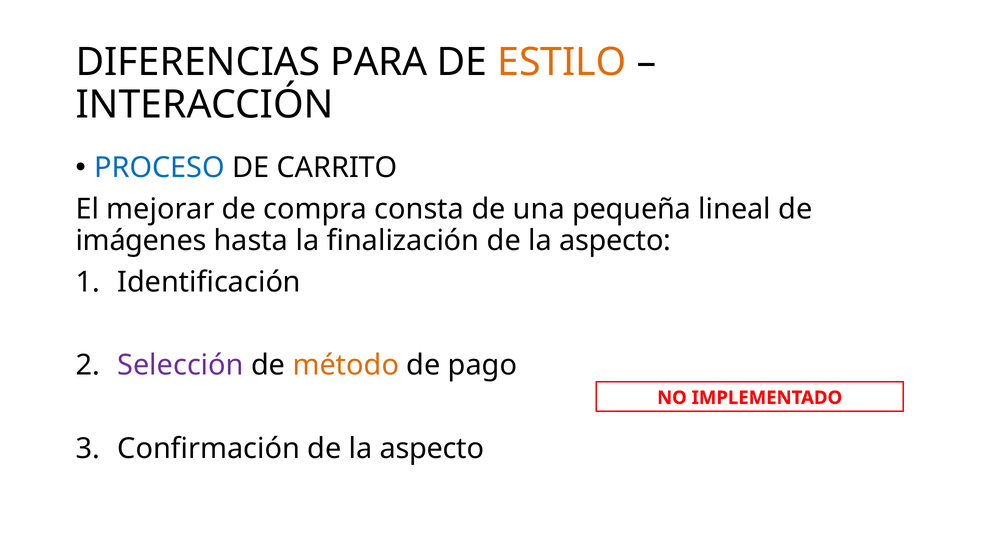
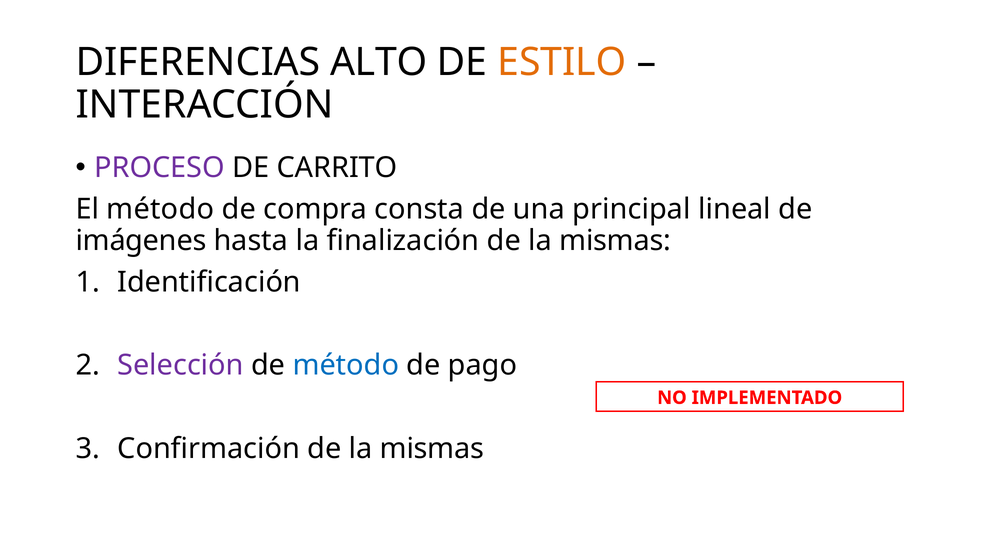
PARA: PARA -> ALTO
PROCESO colour: blue -> purple
El mejorar: mejorar -> método
pequeña: pequeña -> principal
finalización de la aspecto: aspecto -> mismas
método at (346, 365) colour: orange -> blue
Confirmación de la aspecto: aspecto -> mismas
